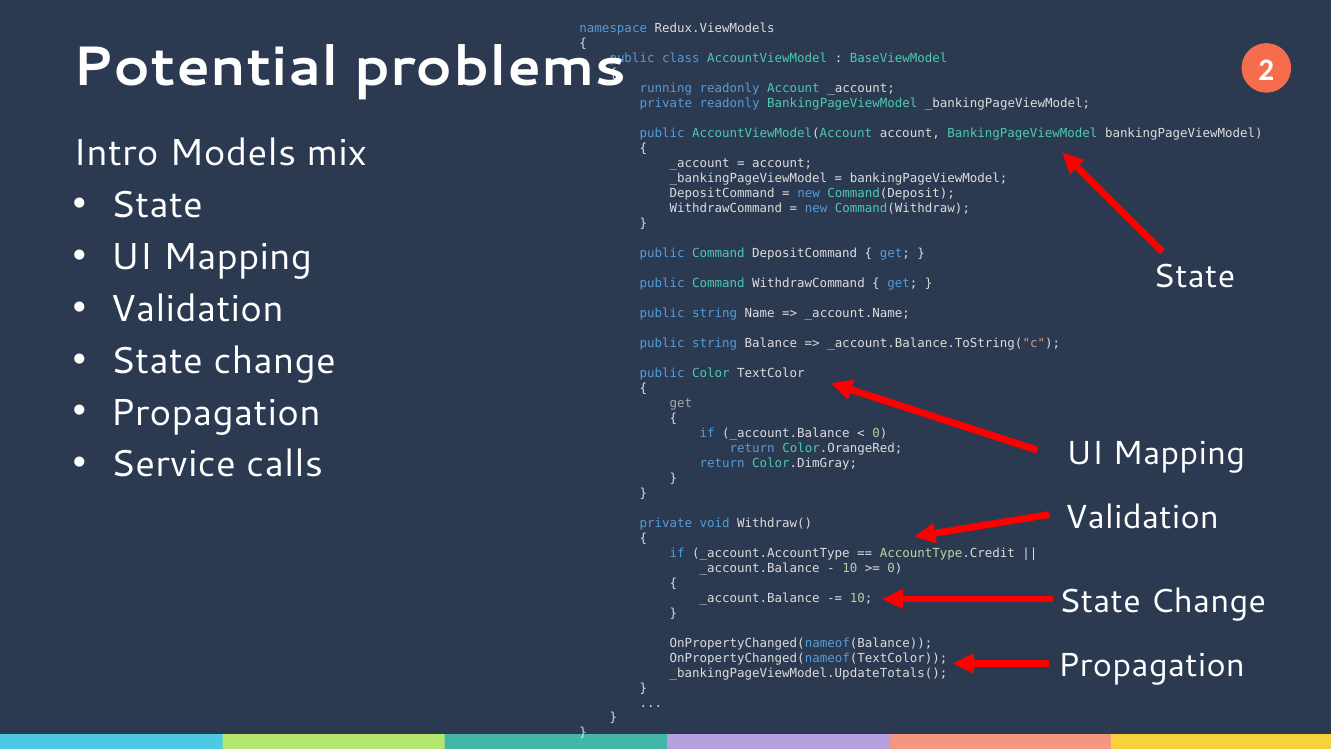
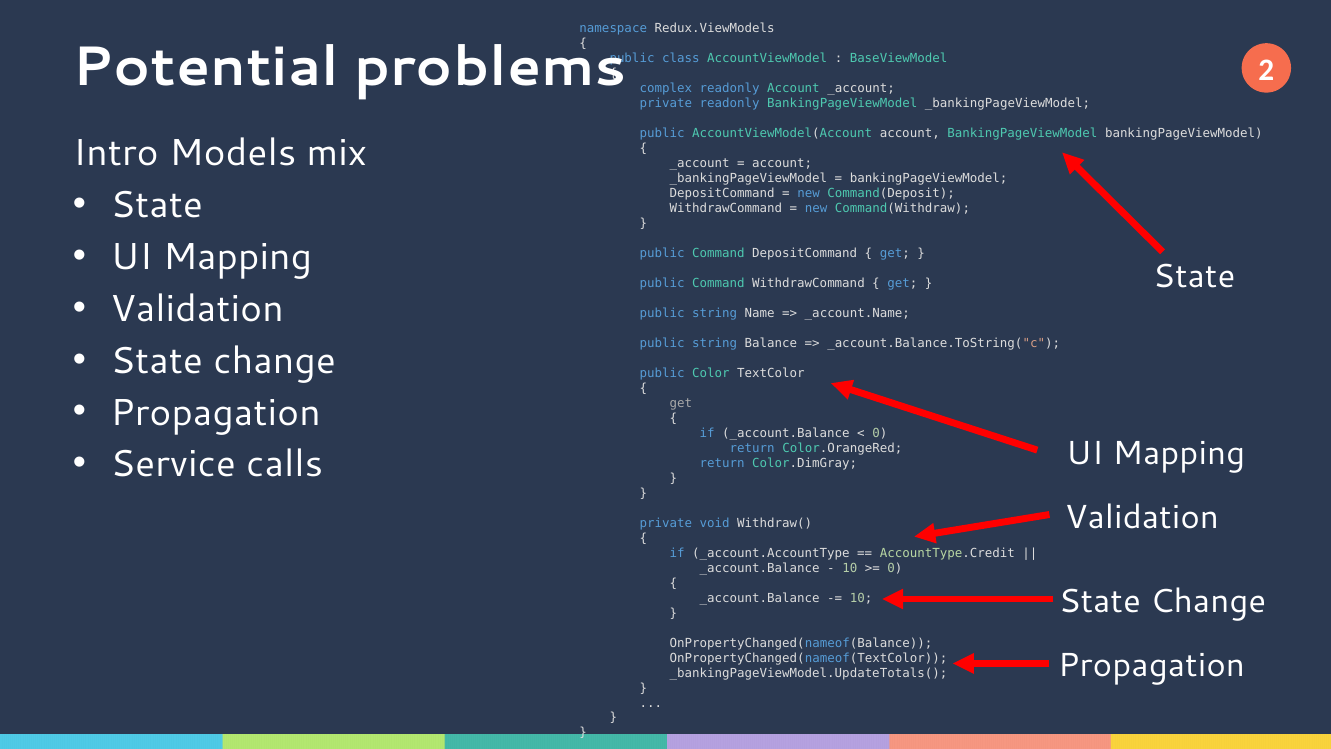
running: running -> complex
